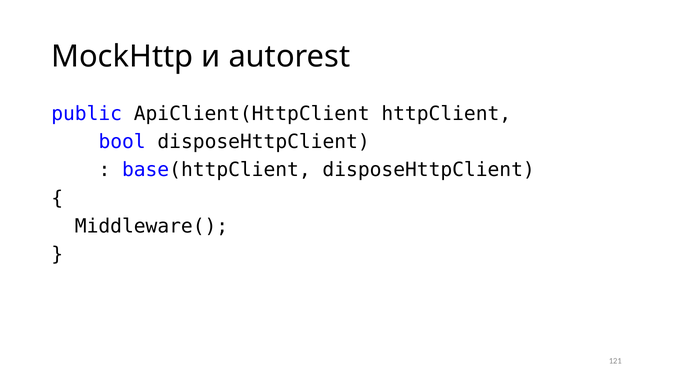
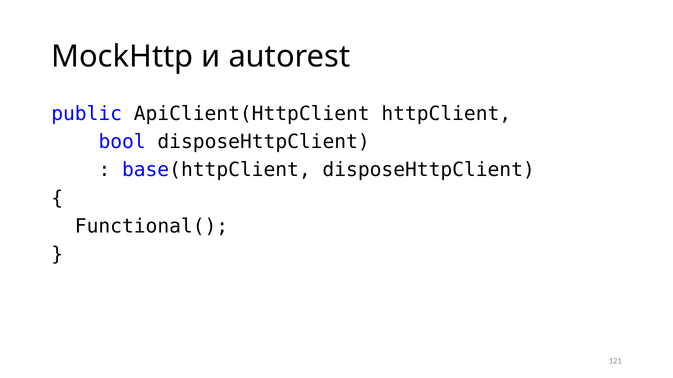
Middleware(: Middleware( -> Functional(
